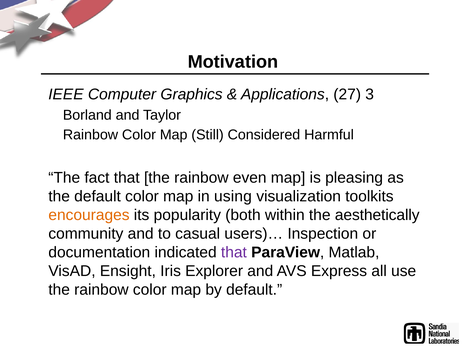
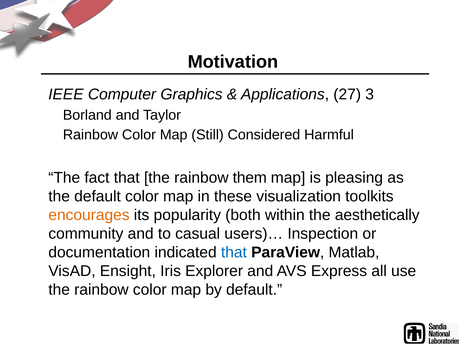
even: even -> them
using: using -> these
that at (234, 252) colour: purple -> blue
